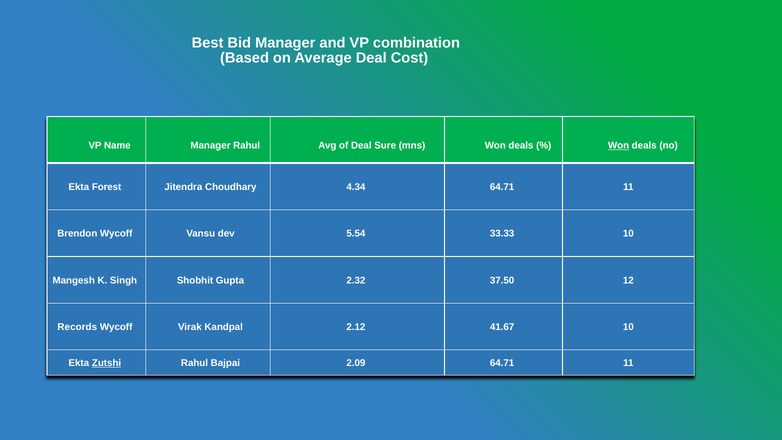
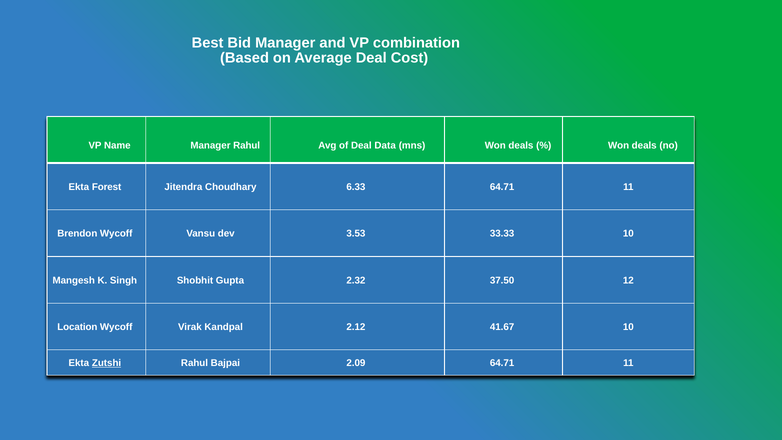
Sure: Sure -> Data
Won at (619, 145) underline: present -> none
4.34: 4.34 -> 6.33
5.54: 5.54 -> 3.53
Records: Records -> Location
